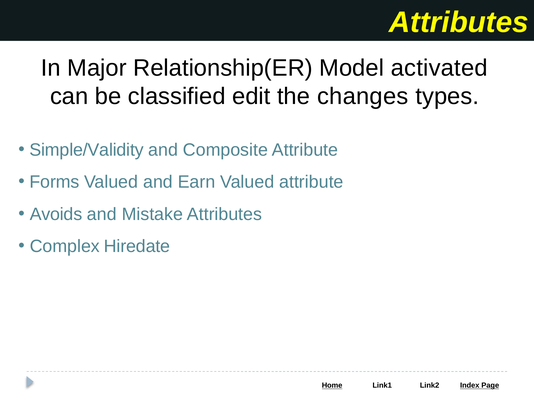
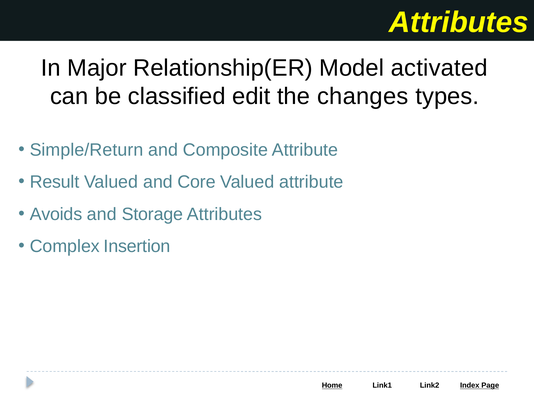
Simple/Validity: Simple/Validity -> Simple/Return
Forms: Forms -> Result
Earn: Earn -> Core
Mistake: Mistake -> Storage
Hiredate: Hiredate -> Insertion
